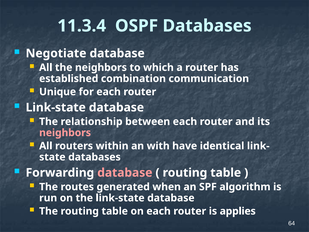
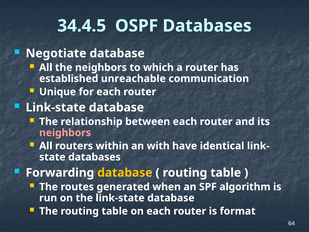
11.3.4: 11.3.4 -> 34.4.5
combination: combination -> unreachable
database at (125, 173) colour: pink -> yellow
applies: applies -> format
